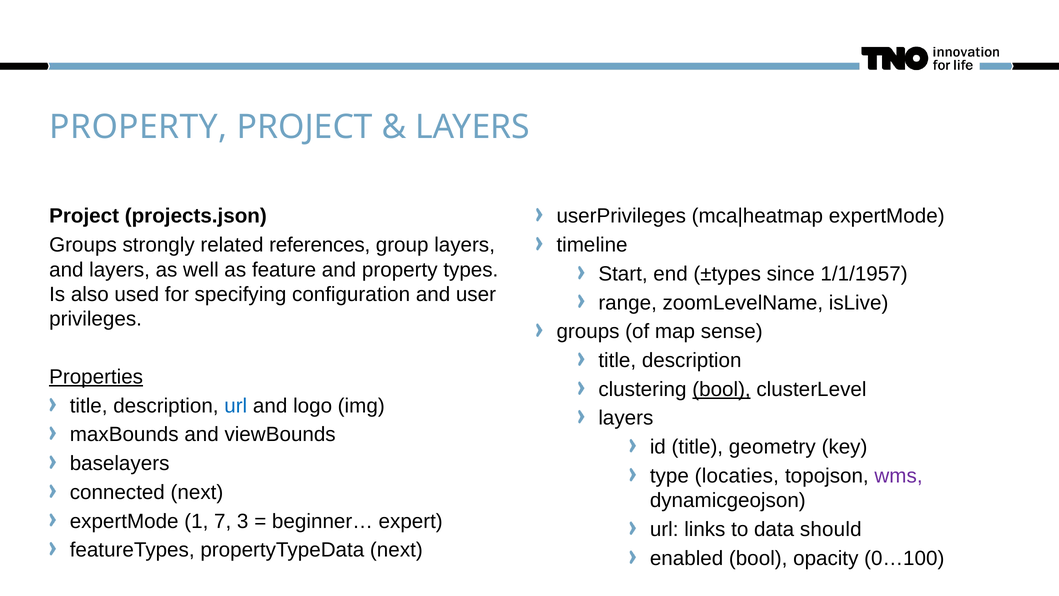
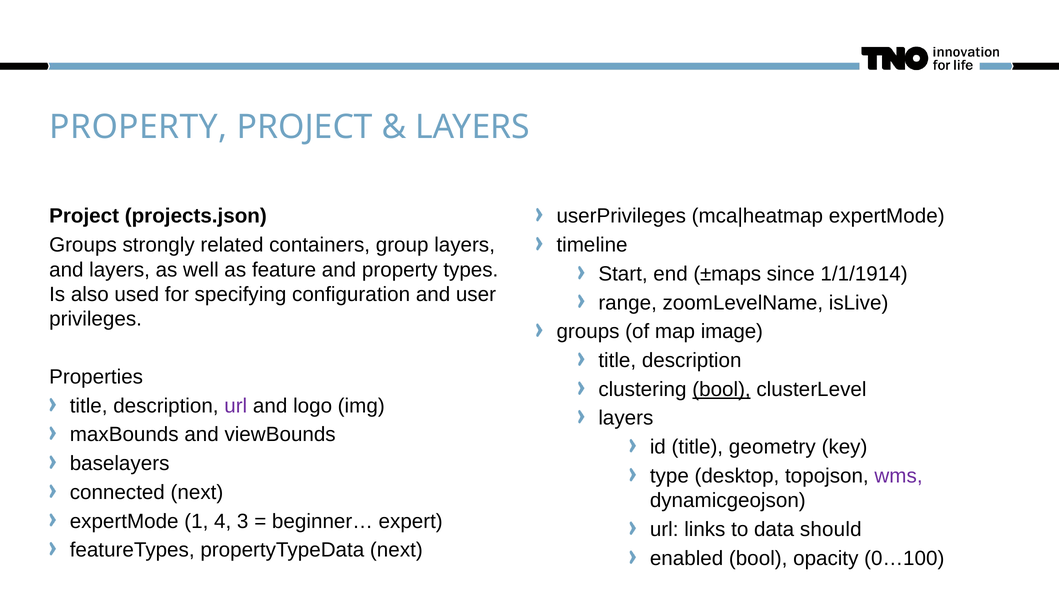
references: references -> containers
±types: ±types -> ±maps
1/1/1957: 1/1/1957 -> 1/1/1914
sense: sense -> image
Properties underline: present -> none
url at (236, 406) colour: blue -> purple
locaties: locaties -> desktop
7: 7 -> 4
